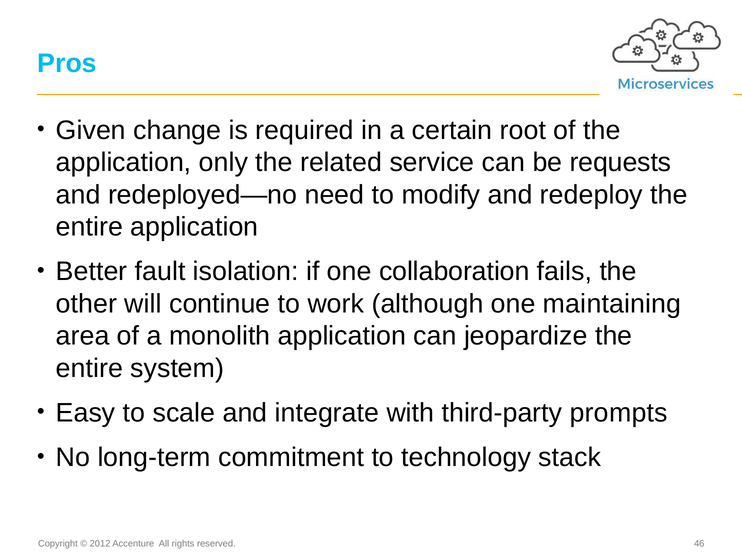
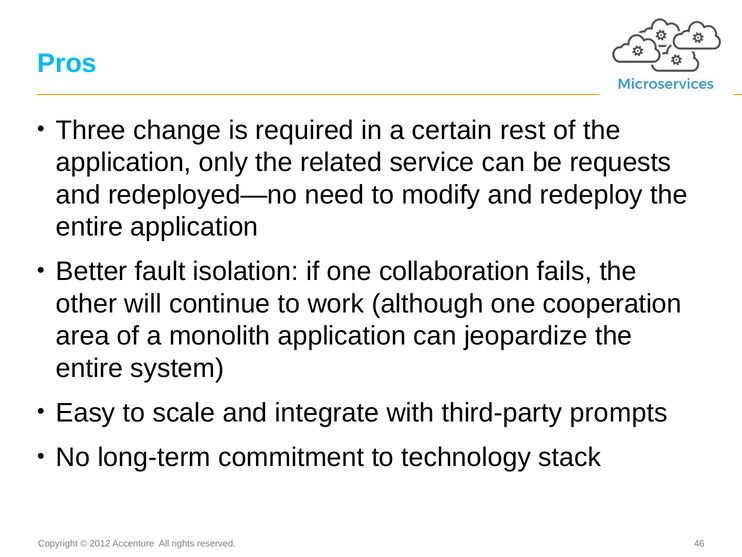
Given: Given -> Three
root: root -> rest
maintaining: maintaining -> cooperation
